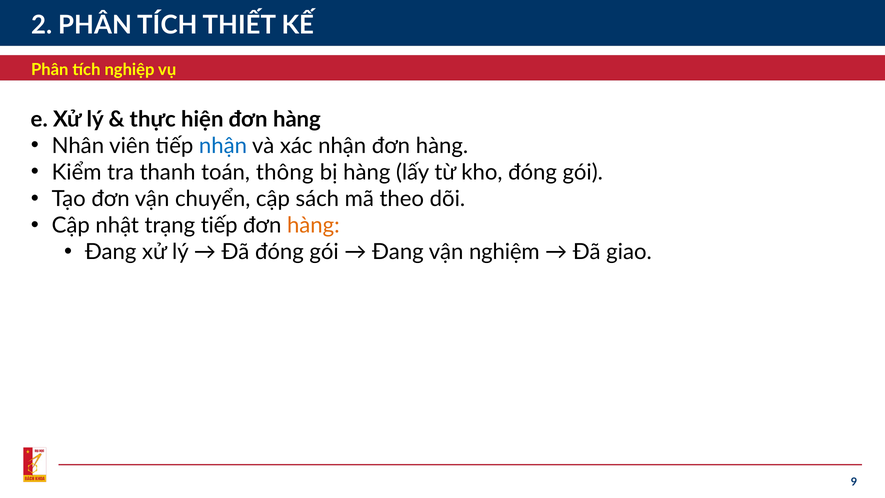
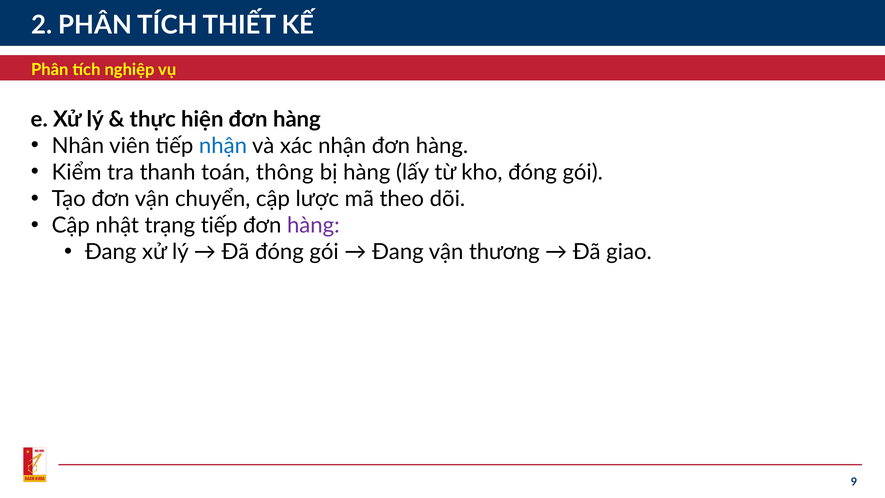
sách: sách -> lược
hàng at (313, 225) colour: orange -> purple
nghiệm: nghiệm -> thương
